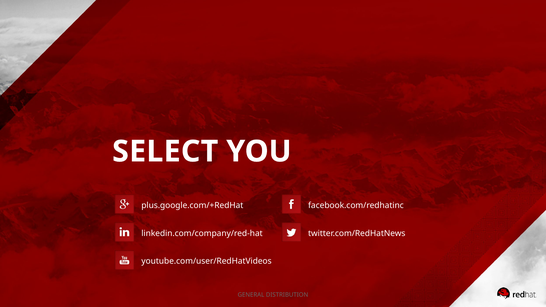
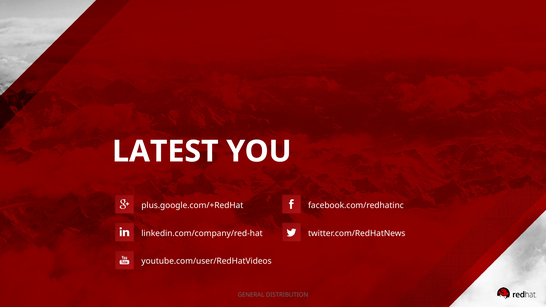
SELECT: SELECT -> LATEST
